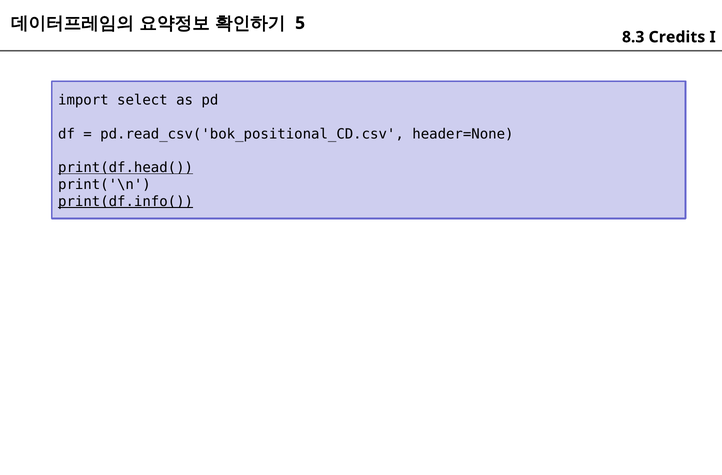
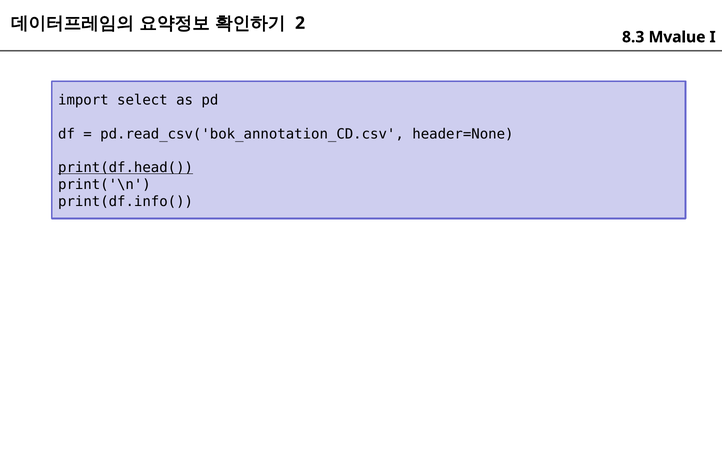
5: 5 -> 2
Credits: Credits -> Mvalue
pd.read_csv('bok_positional_CD.csv: pd.read_csv('bok_positional_CD.csv -> pd.read_csv('bok_annotation_CD.csv
print(df.info( underline: present -> none
